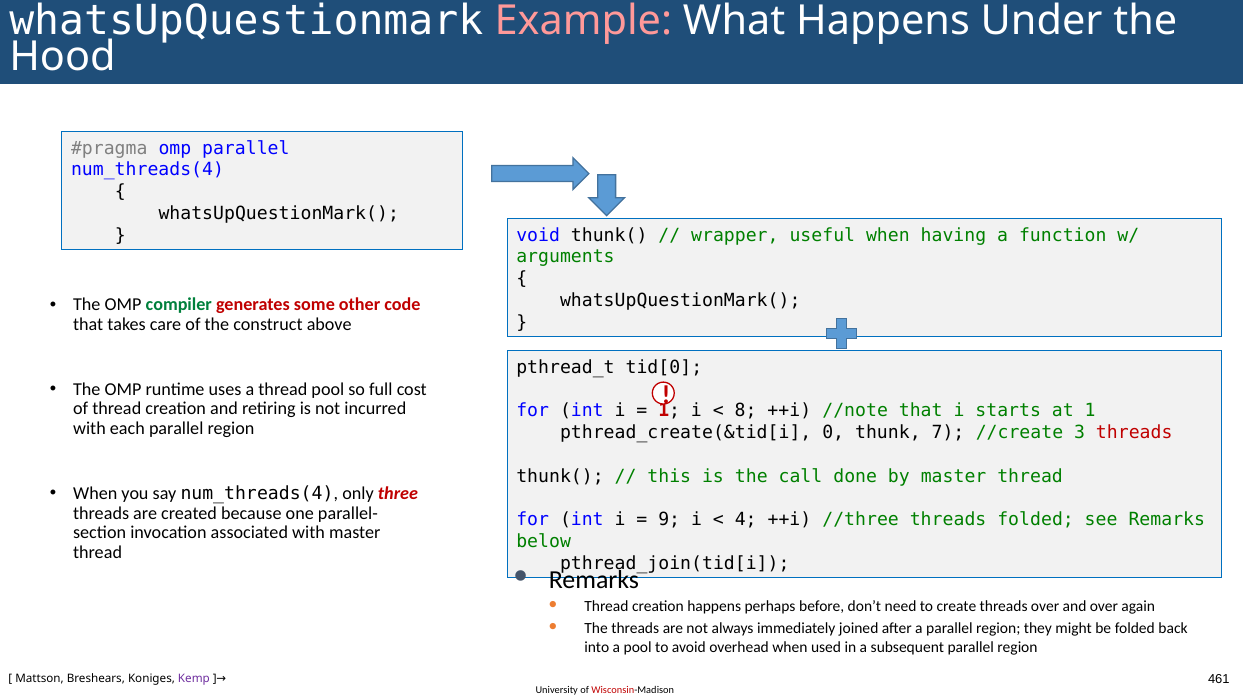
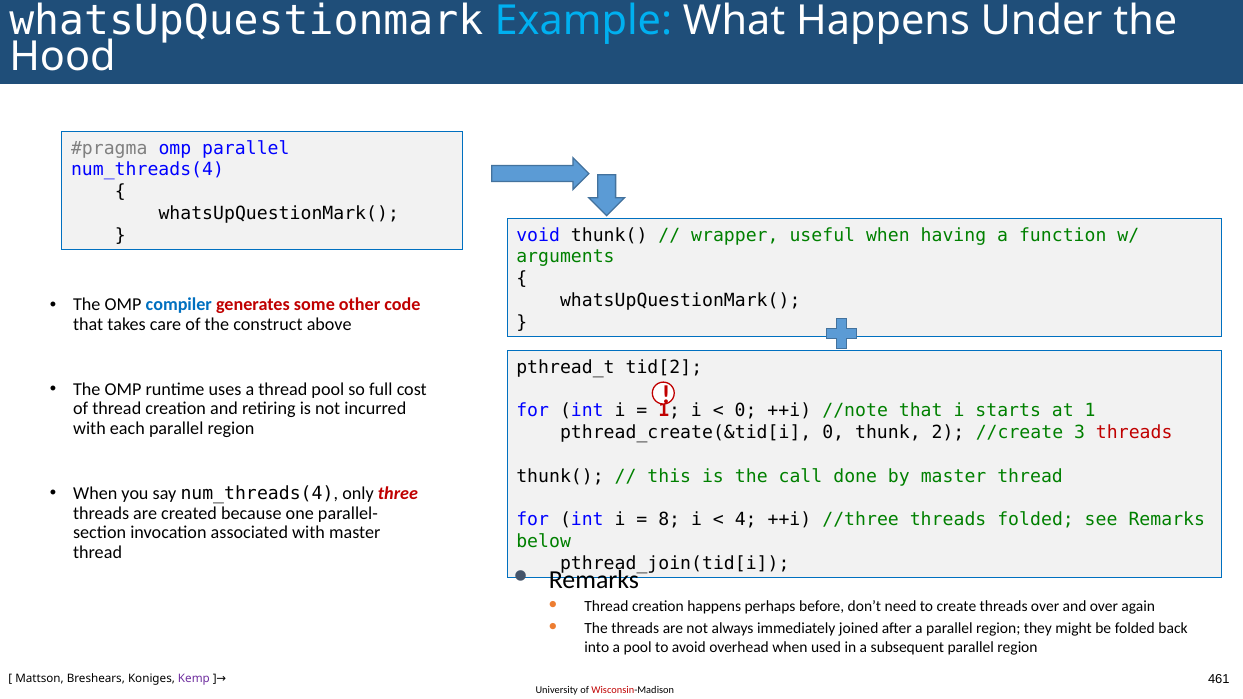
Example colour: pink -> light blue
compiler colour: green -> blue
tid[0: tid[0 -> tid[2
8 at (746, 411): 8 -> 0
7: 7 -> 2
9: 9 -> 8
